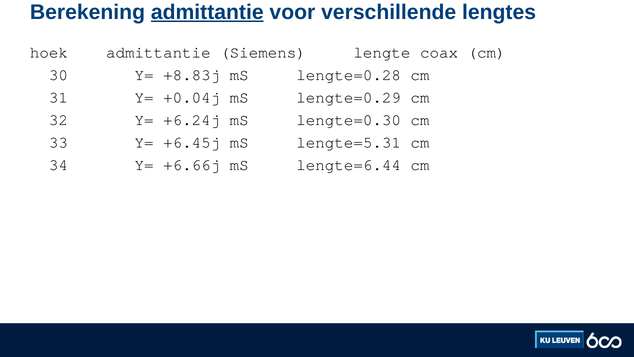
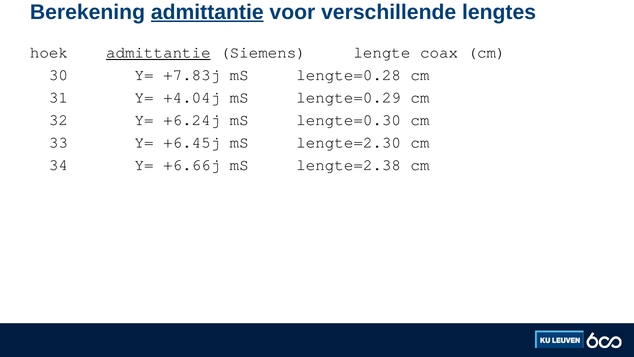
admittantie at (158, 53) underline: none -> present
+8.83j: +8.83j -> +7.83j
+0.04j: +0.04j -> +4.04j
lengte=5.31: lengte=5.31 -> lengte=2.30
lengte=6.44: lengte=6.44 -> lengte=2.38
